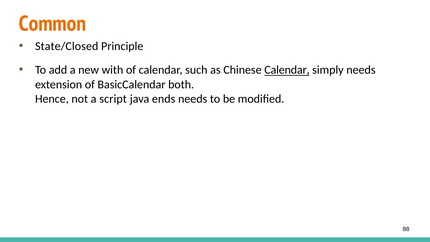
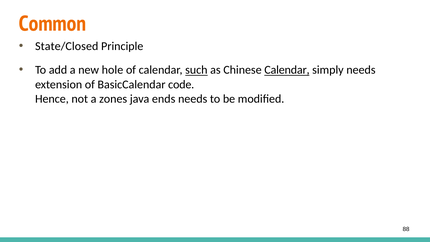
with: with -> hole
such underline: none -> present
both: both -> code
script: script -> zones
